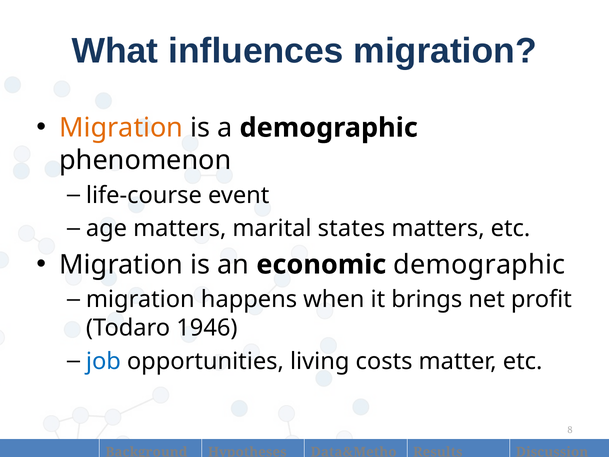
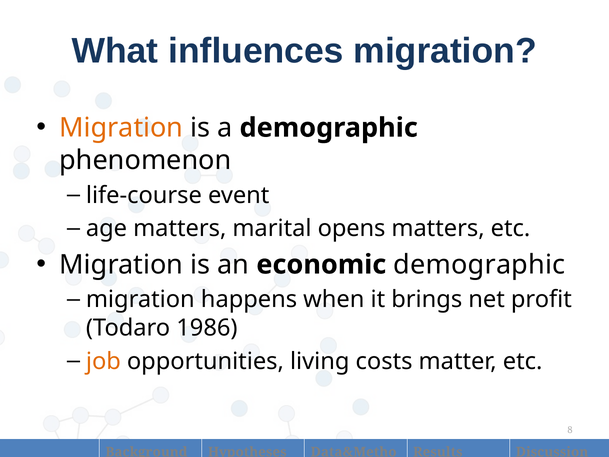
states: states -> opens
1946: 1946 -> 1986
job colour: blue -> orange
